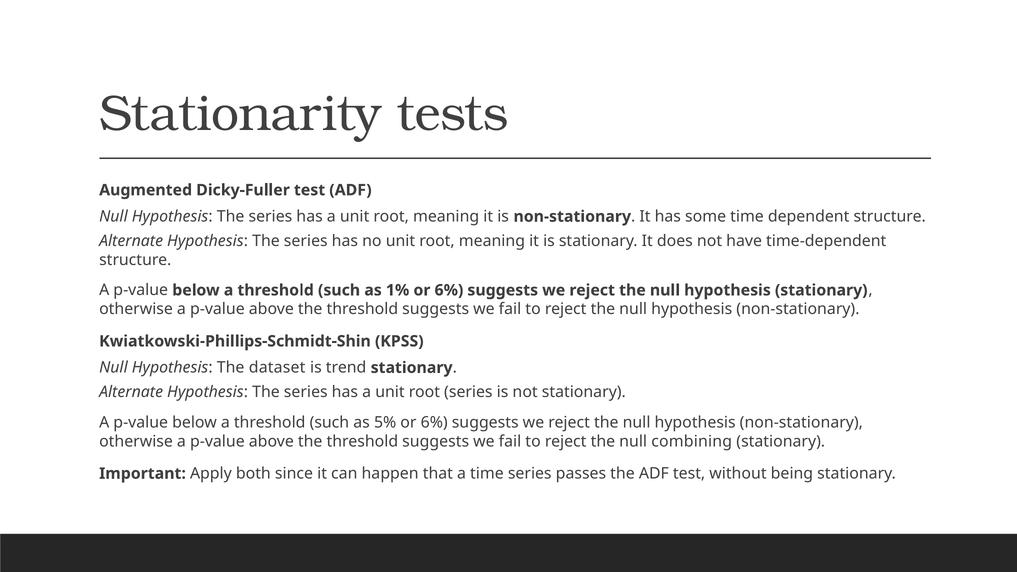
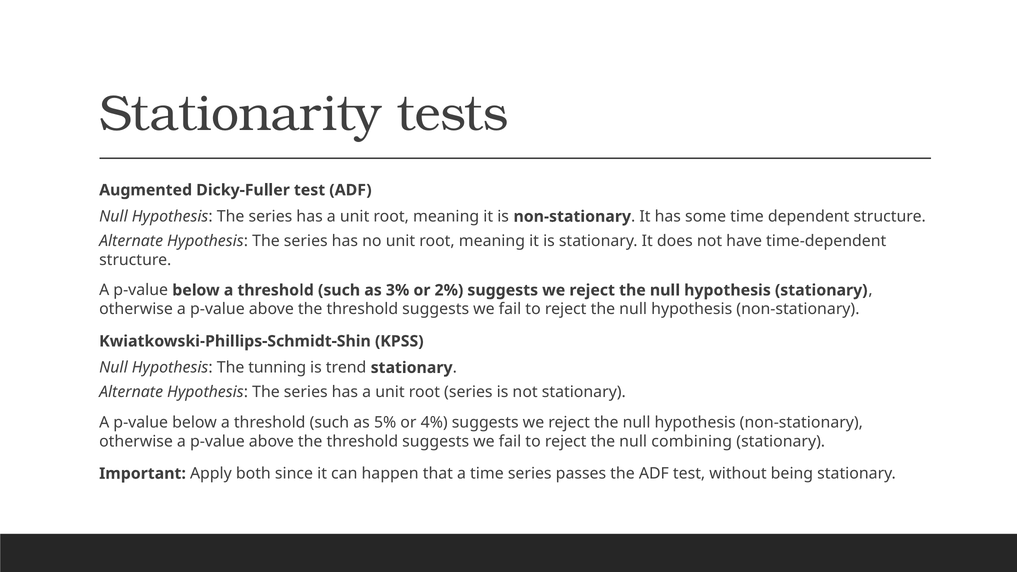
1%: 1% -> 3%
6% at (449, 290): 6% -> 2%
dataset: dataset -> tunning
5% or 6%: 6% -> 4%
